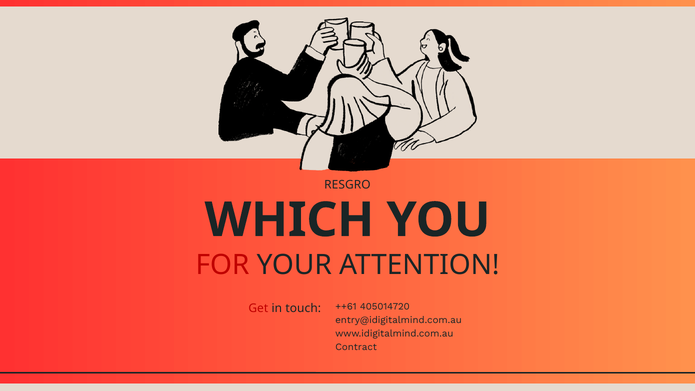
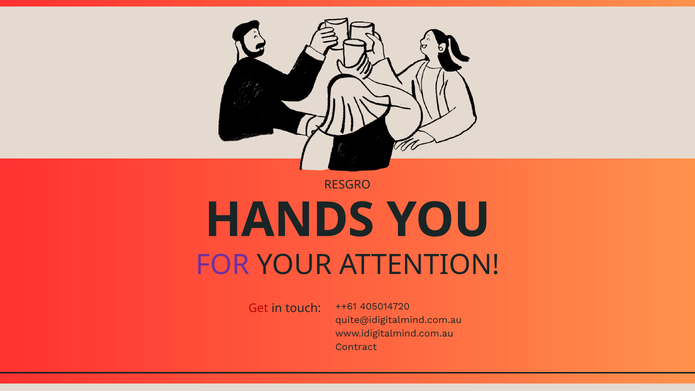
WHICH: WHICH -> HANDS
FOR colour: red -> purple
entry@idigitalmind.com.au: entry@idigitalmind.com.au -> quite@idigitalmind.com.au
